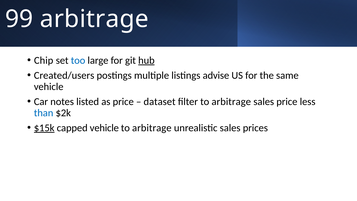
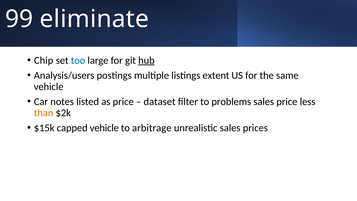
99 arbitrage: arbitrage -> eliminate
Created/users: Created/users -> Analysis/users
advise: advise -> extent
filter to arbitrage: arbitrage -> problems
than colour: blue -> orange
$15k underline: present -> none
